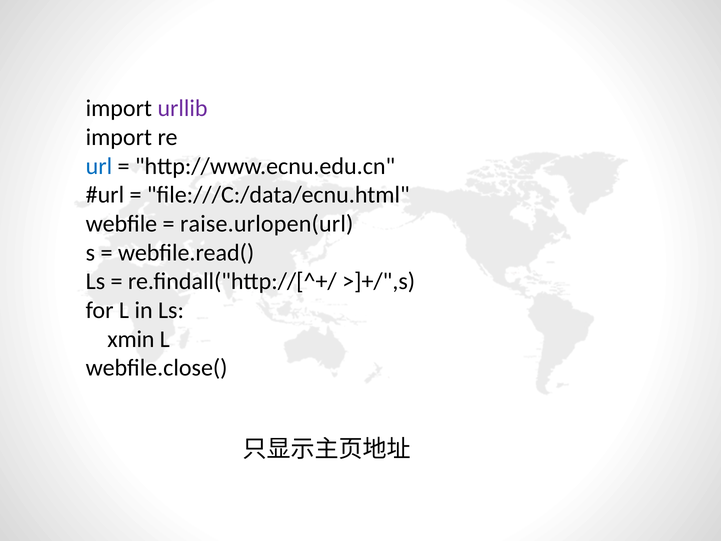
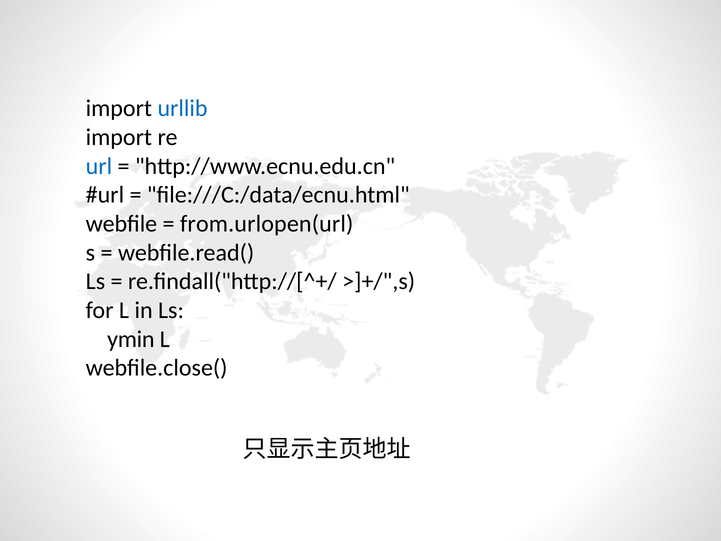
urllib colour: purple -> blue
raise.urlopen(url: raise.urlopen(url -> from.urlopen(url
xmin: xmin -> ymin
